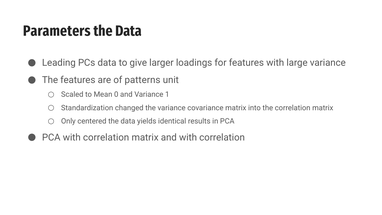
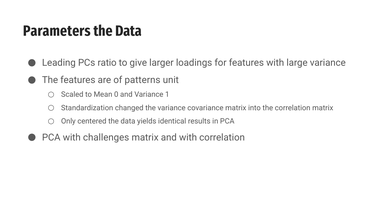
PCs data: data -> ratio
PCA with correlation: correlation -> challenges
